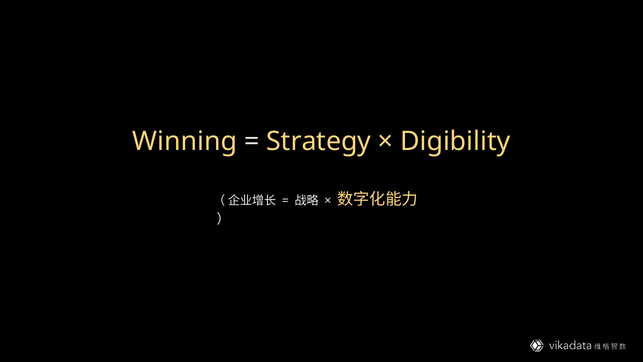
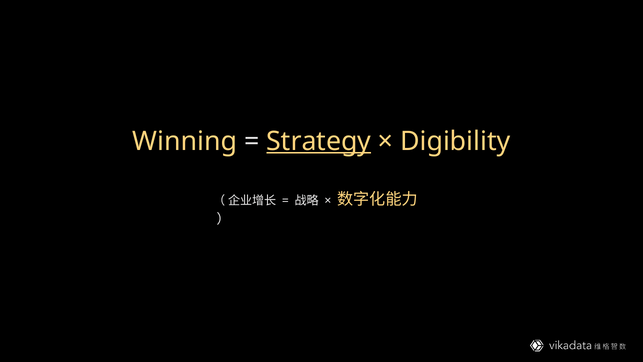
Strategy underline: none -> present
